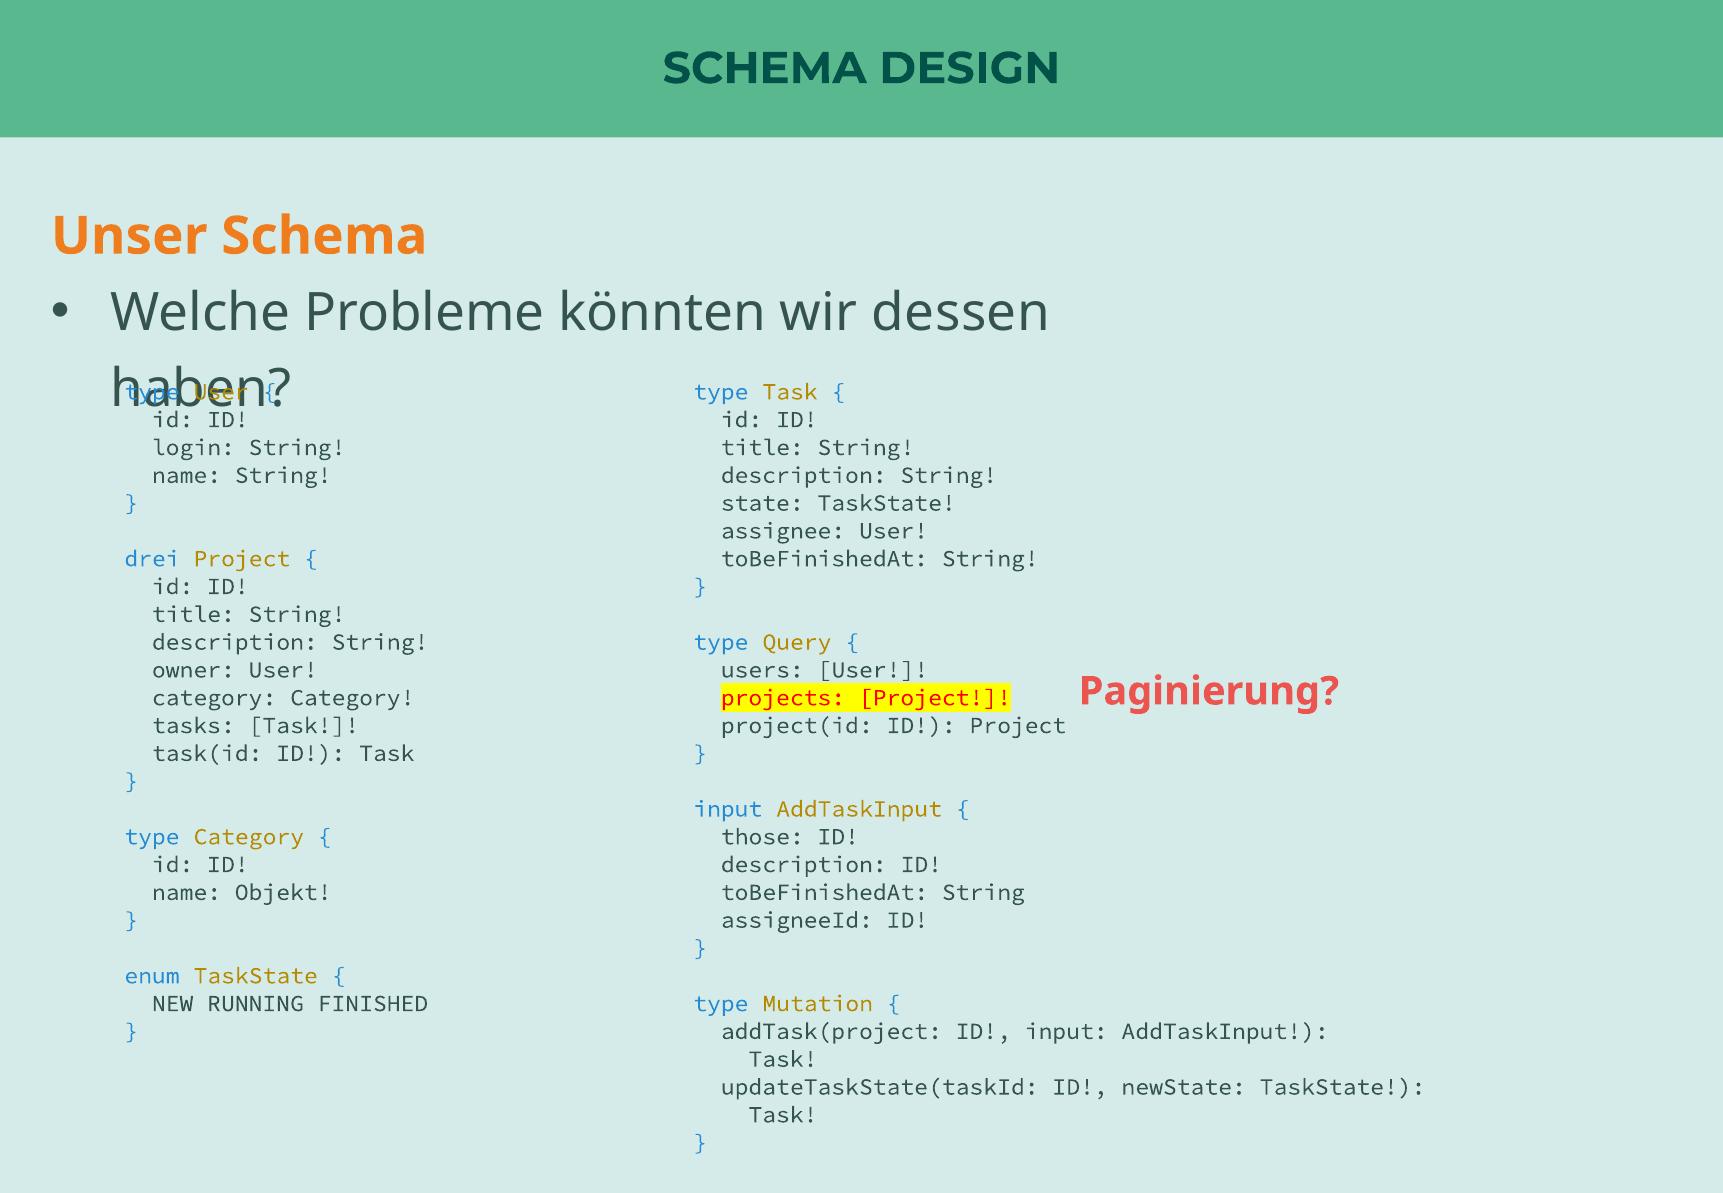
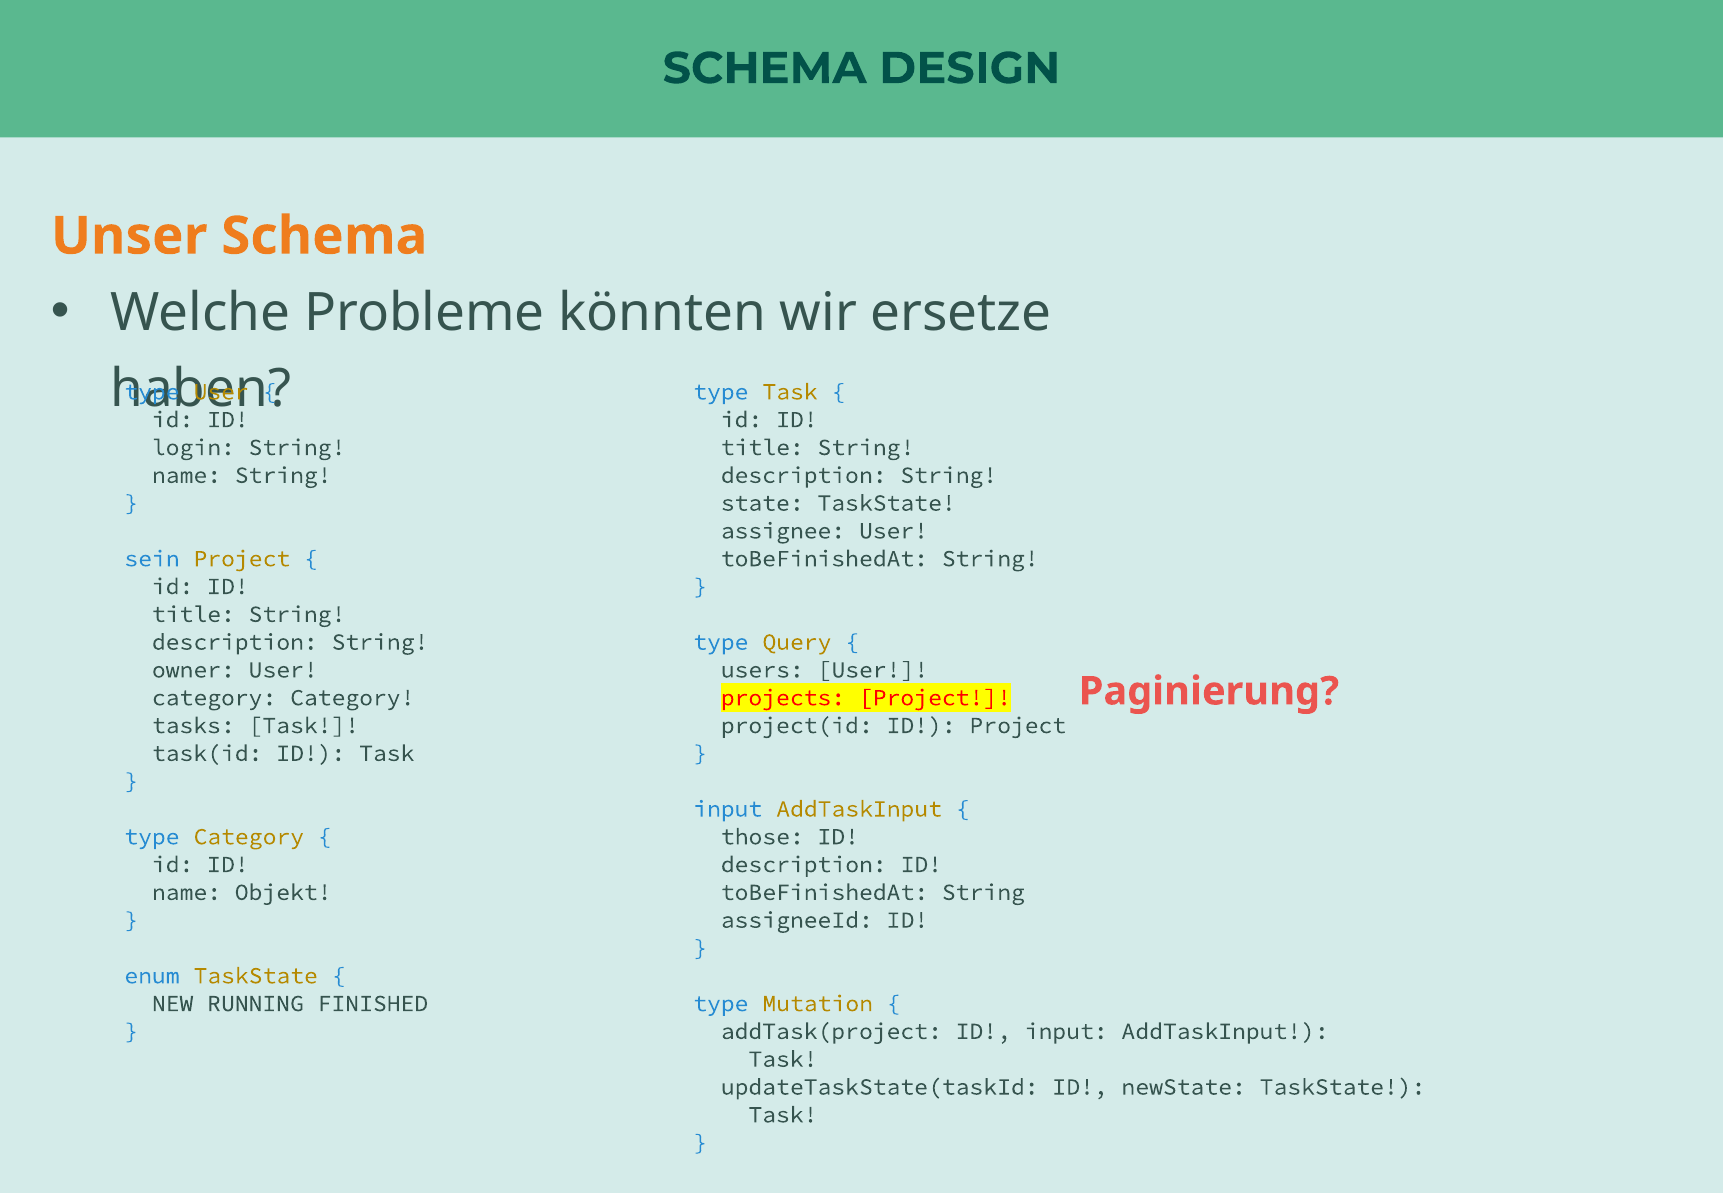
dessen: dessen -> ersetze
drei: drei -> sein
